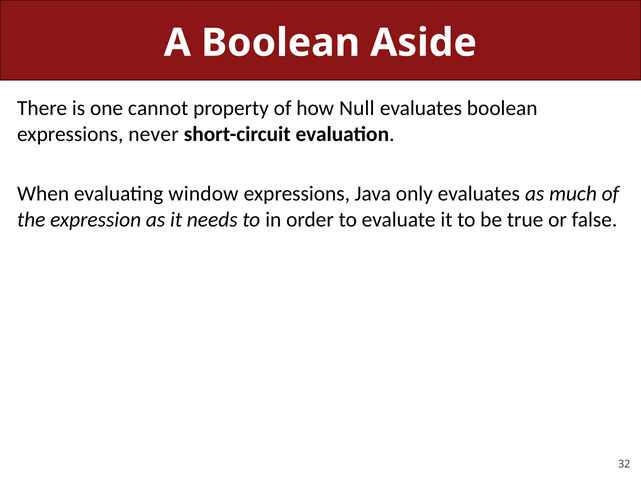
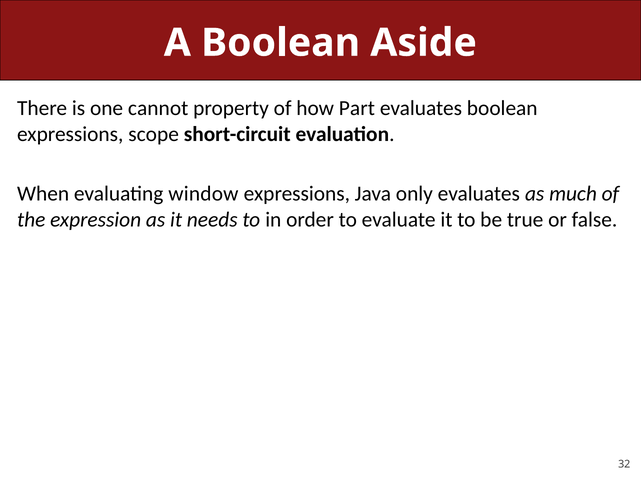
Null: Null -> Part
never: never -> scope
